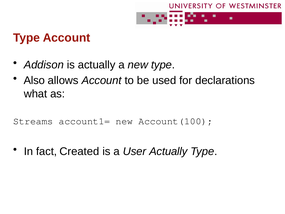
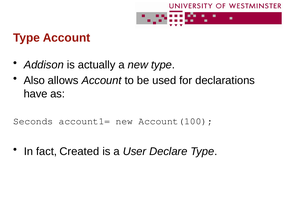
what: what -> have
Streams: Streams -> Seconds
User Actually: Actually -> Declare
